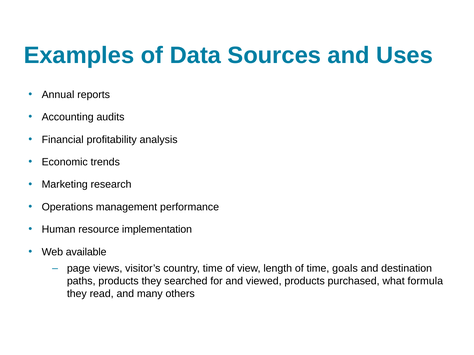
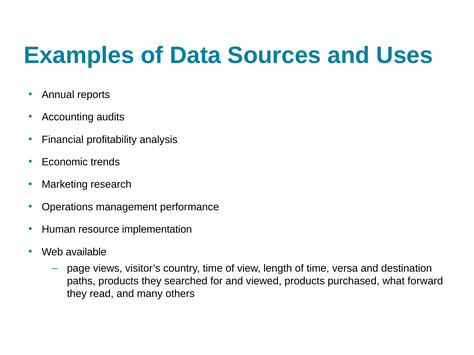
goals: goals -> versa
formula: formula -> forward
